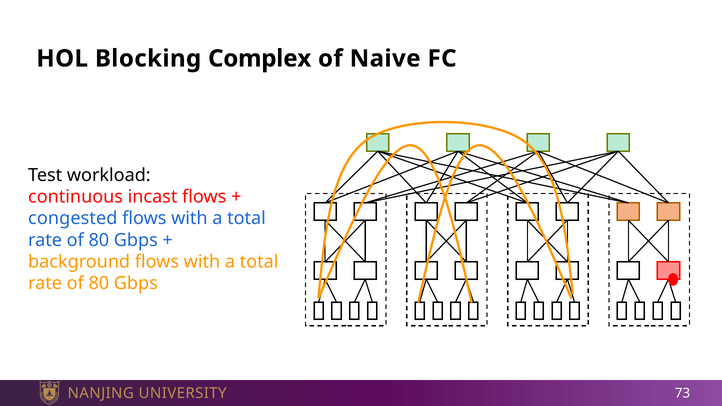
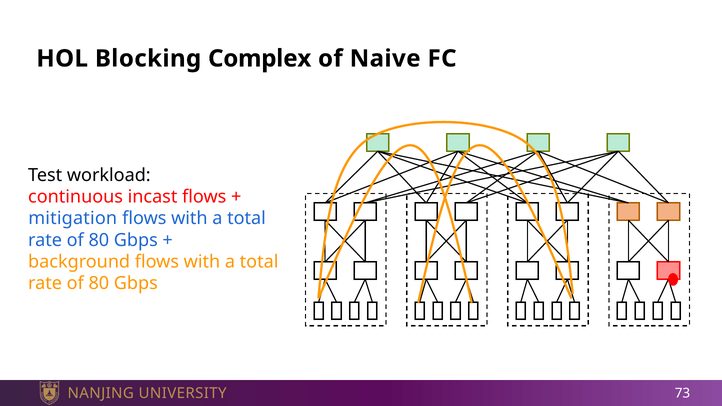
congested: congested -> mitigation
